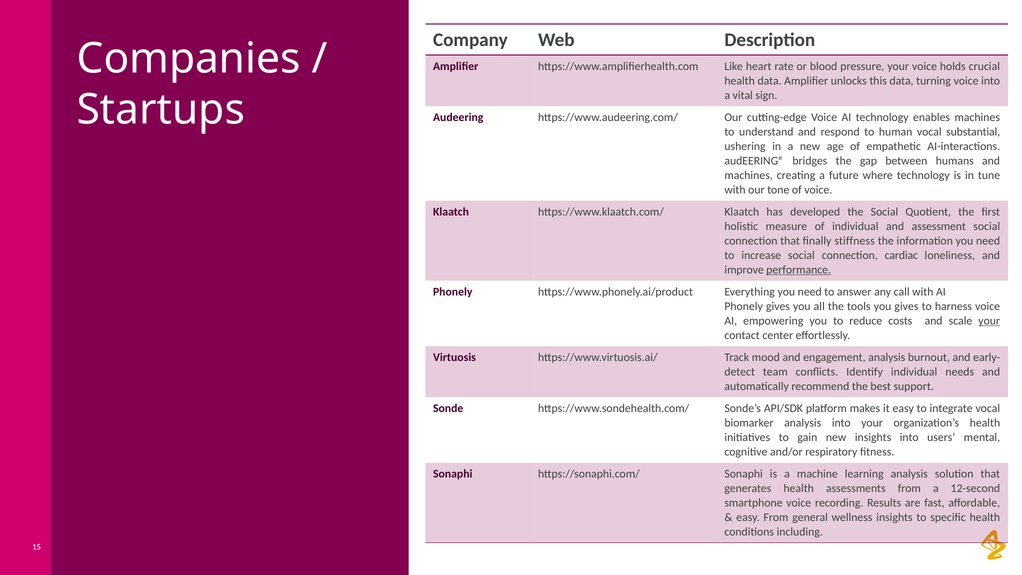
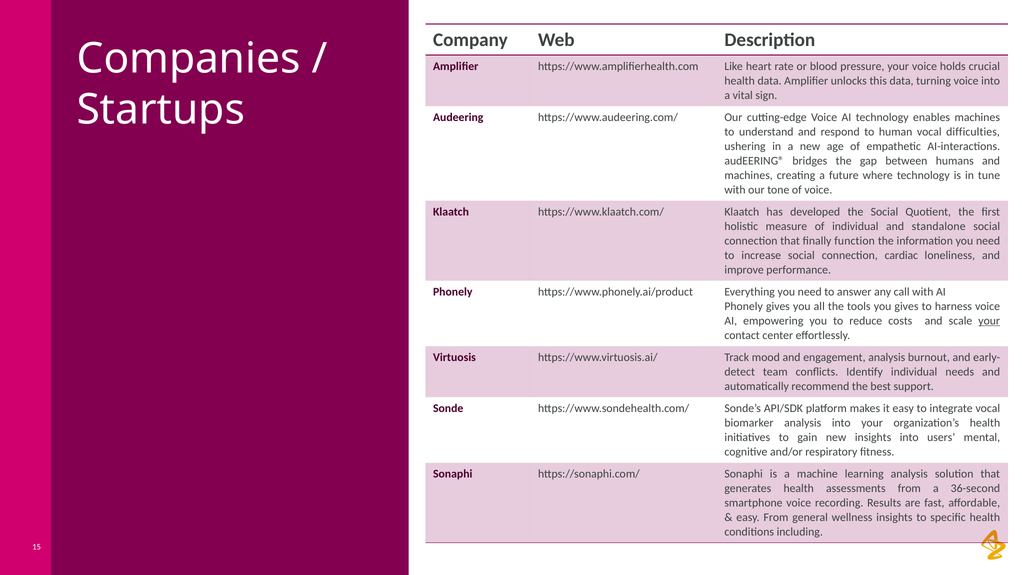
substantial: substantial -> difficulties
assessment: assessment -> standalone
stiffness: stiffness -> function
performance underline: present -> none
12-second: 12-second -> 36-second
